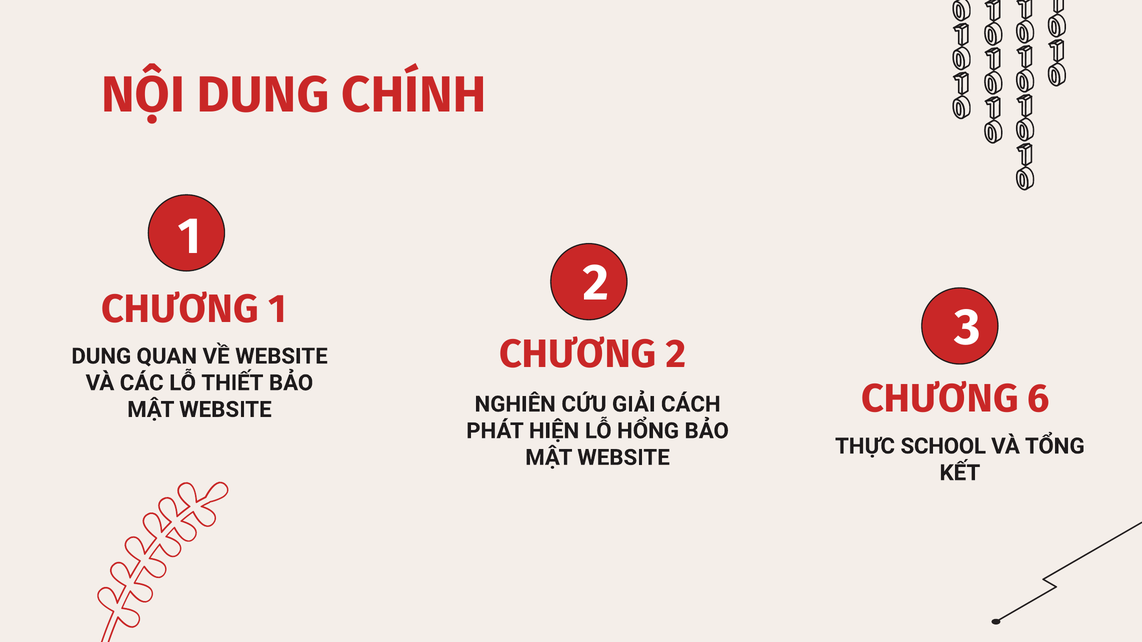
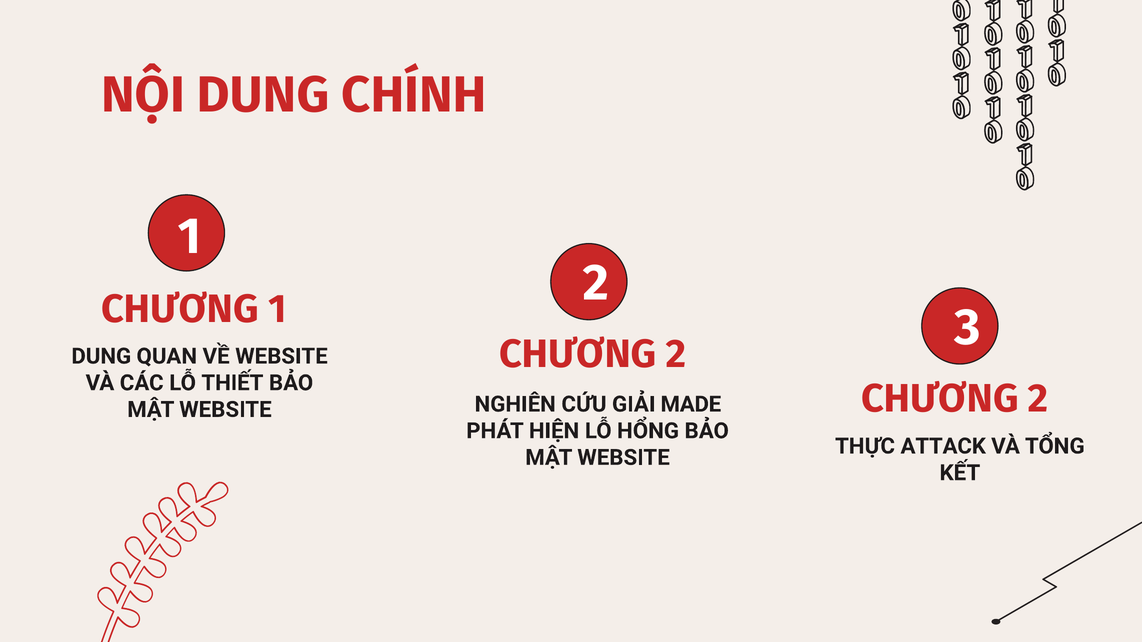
6 at (1038, 399): 6 -> 2
CÁCH: CÁCH -> MADE
SCHOOL: SCHOOL -> ATTACK
